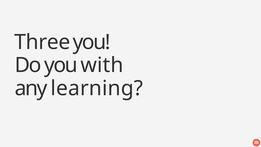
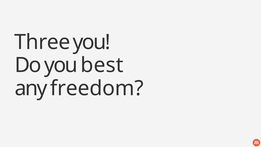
with: with -> best
learning: learning -> freedom
